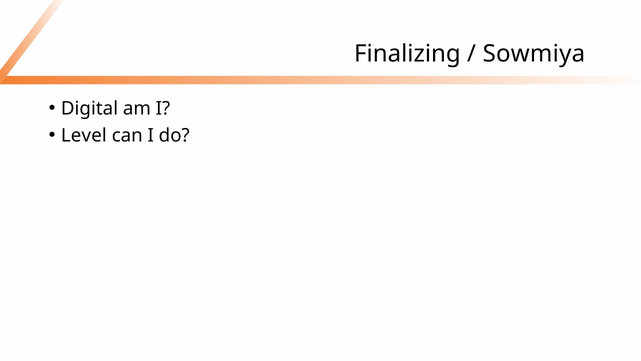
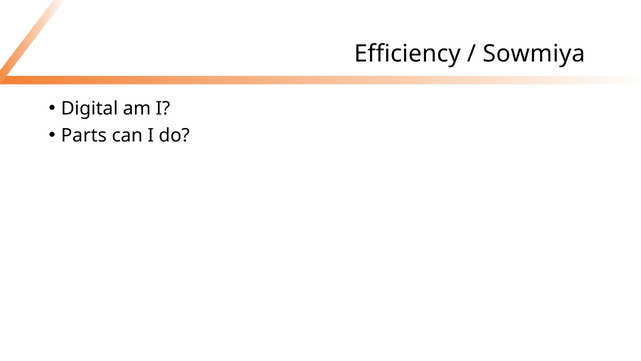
Finalizing: Finalizing -> Efficiency
Level: Level -> Parts
